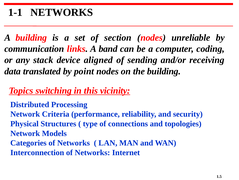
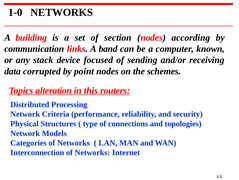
1-1: 1-1 -> 1-0
unreliable: unreliable -> according
coding: coding -> known
aligned: aligned -> focused
translated: translated -> corrupted
the building: building -> schemes
switching: switching -> alteration
vicinity: vicinity -> routers
